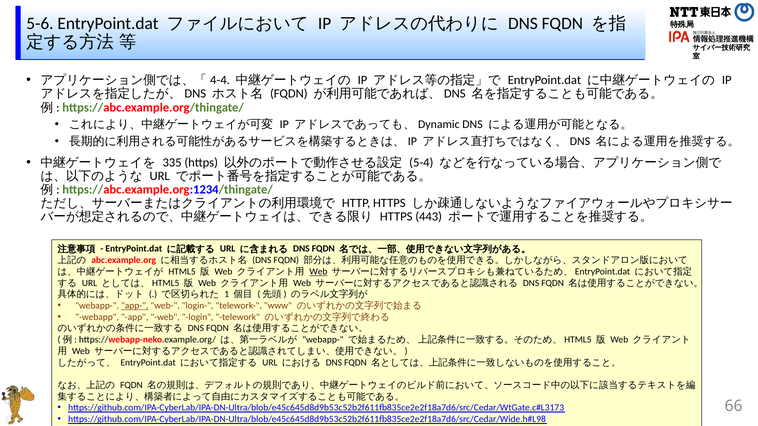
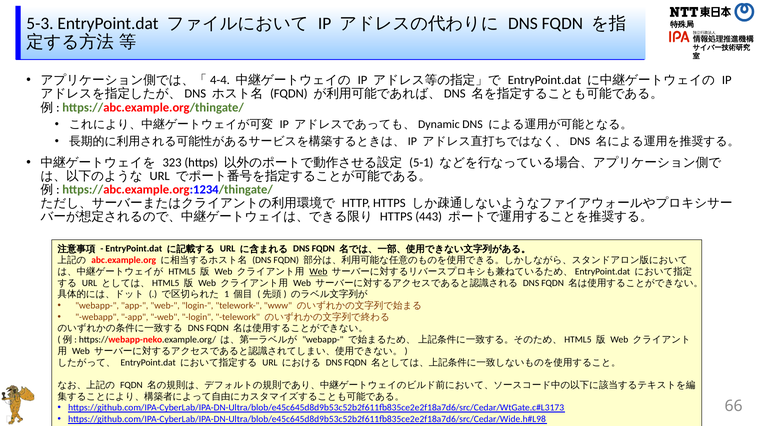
5-6: 5-6 -> 5-3
335: 335 -> 323
5-4: 5-4 -> 5-1
app- underline: present -> none
